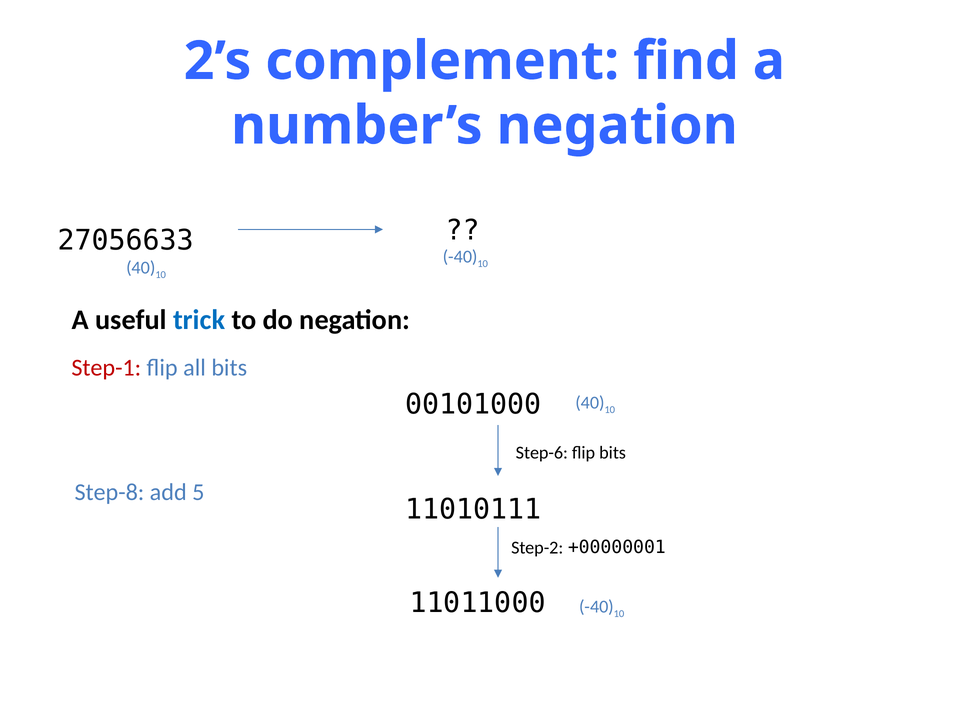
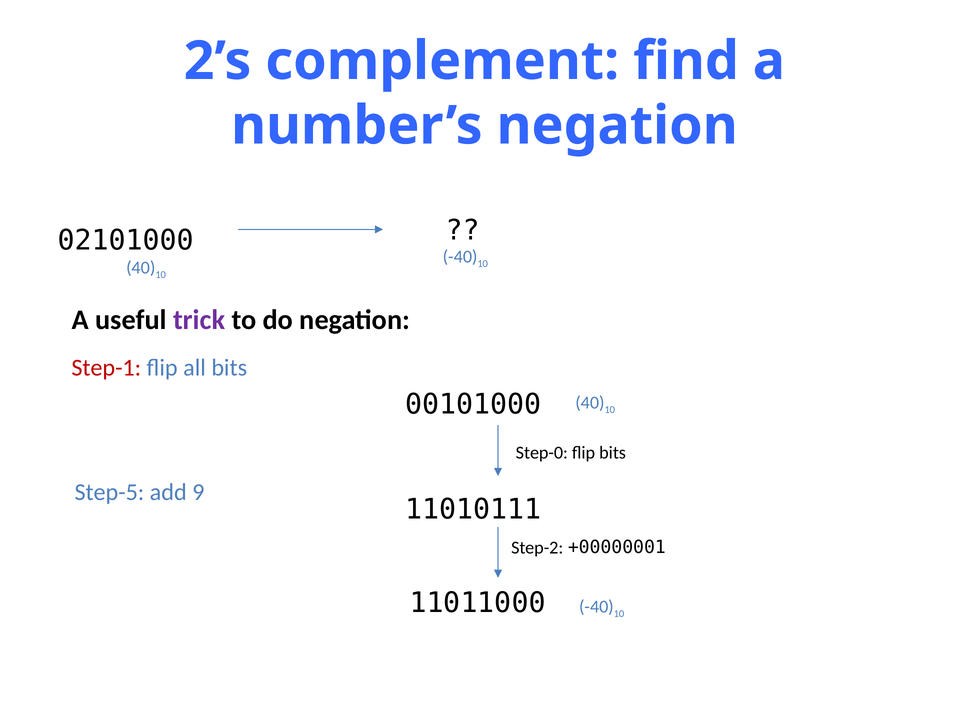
27056633: 27056633 -> 02101000
trick colour: blue -> purple
Step-6: Step-6 -> Step-0
Step-8: Step-8 -> Step-5
5: 5 -> 9
